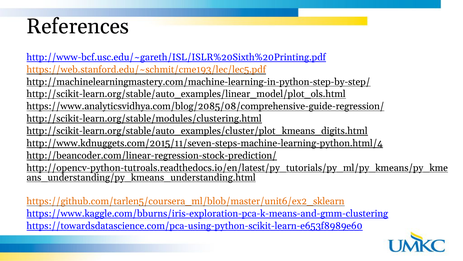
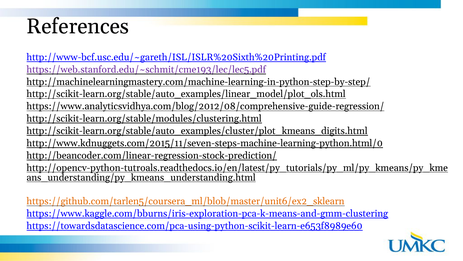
https://web.stanford.edu/~schmit/cme193/lec/lec5.pdf colour: orange -> purple
https://www.analyticsvidhya.com/blog/2085/08/comprehensive-guide-regression/: https://www.analyticsvidhya.com/blog/2085/08/comprehensive-guide-regression/ -> https://www.analyticsvidhya.com/blog/2012/08/comprehensive-guide-regression/
http://www.kdnuggets.com/2015/11/seven-steps-machine-learning-python.html/4: http://www.kdnuggets.com/2015/11/seven-steps-machine-learning-python.html/4 -> http://www.kdnuggets.com/2015/11/seven-steps-machine-learning-python.html/0
